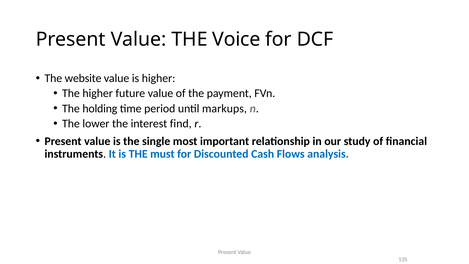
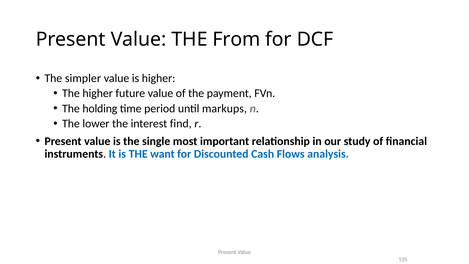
Voice: Voice -> From
website: website -> simpler
must: must -> want
